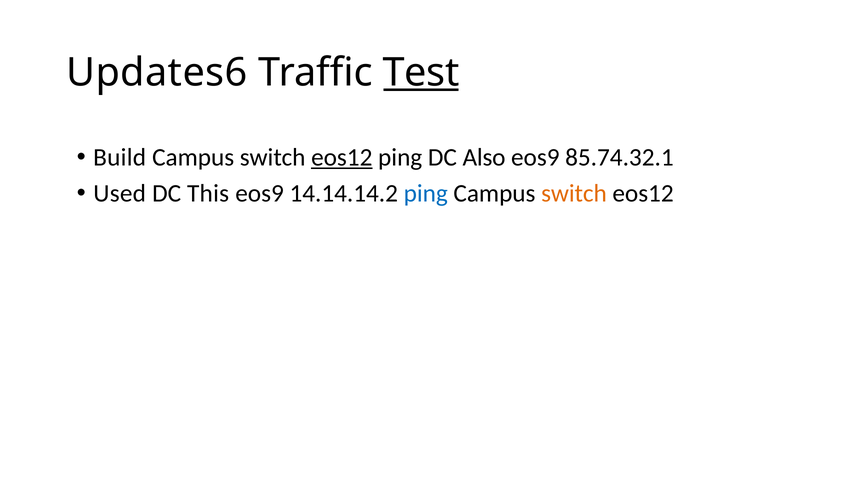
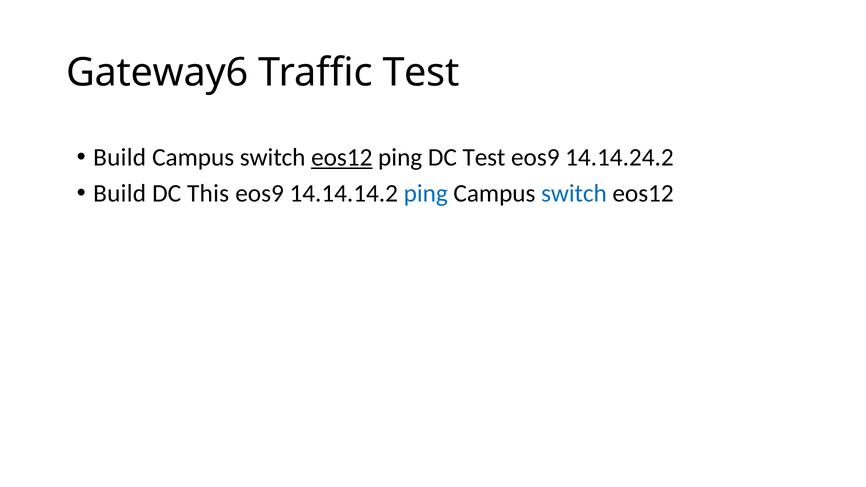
Updates6: Updates6 -> Gateway6
Test at (421, 73) underline: present -> none
DC Also: Also -> Test
85.74.32.1: 85.74.32.1 -> 14.14.24.2
Used at (120, 193): Used -> Build
switch at (574, 193) colour: orange -> blue
